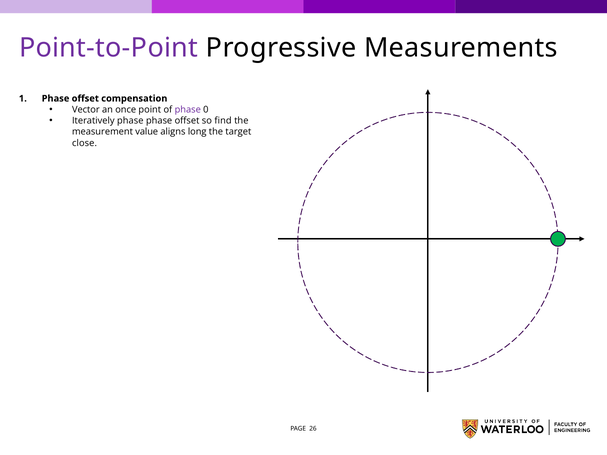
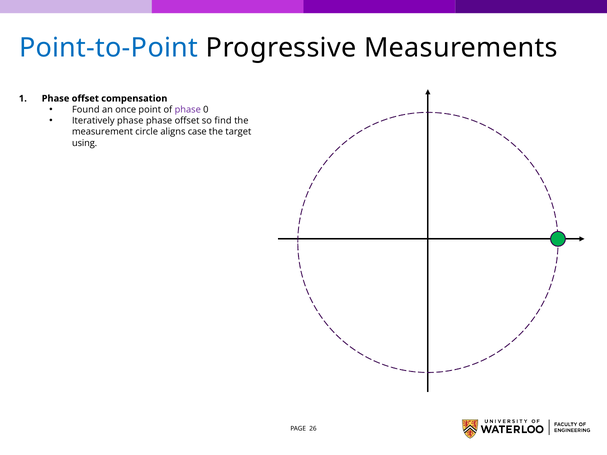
Point-to-Point colour: purple -> blue
Vector: Vector -> Found
value: value -> circle
long: long -> case
close: close -> using
